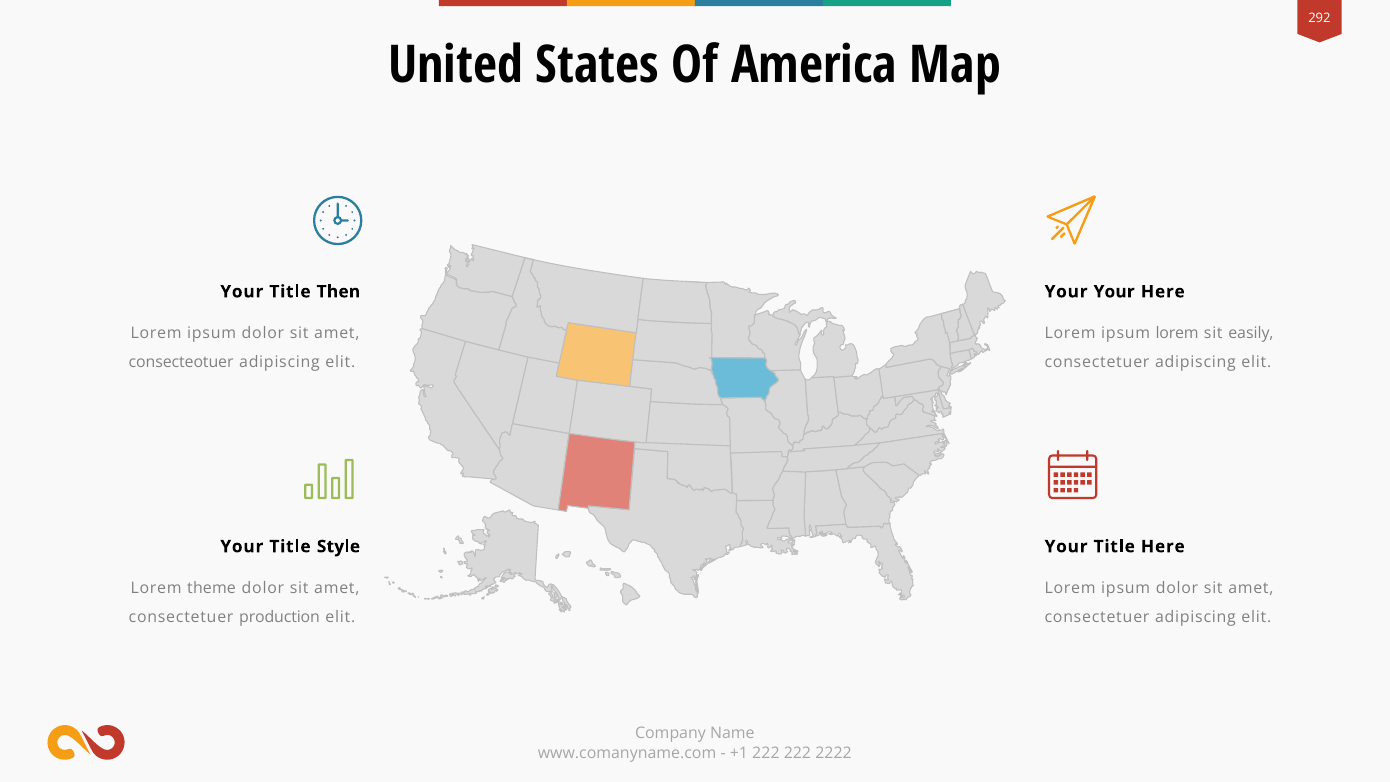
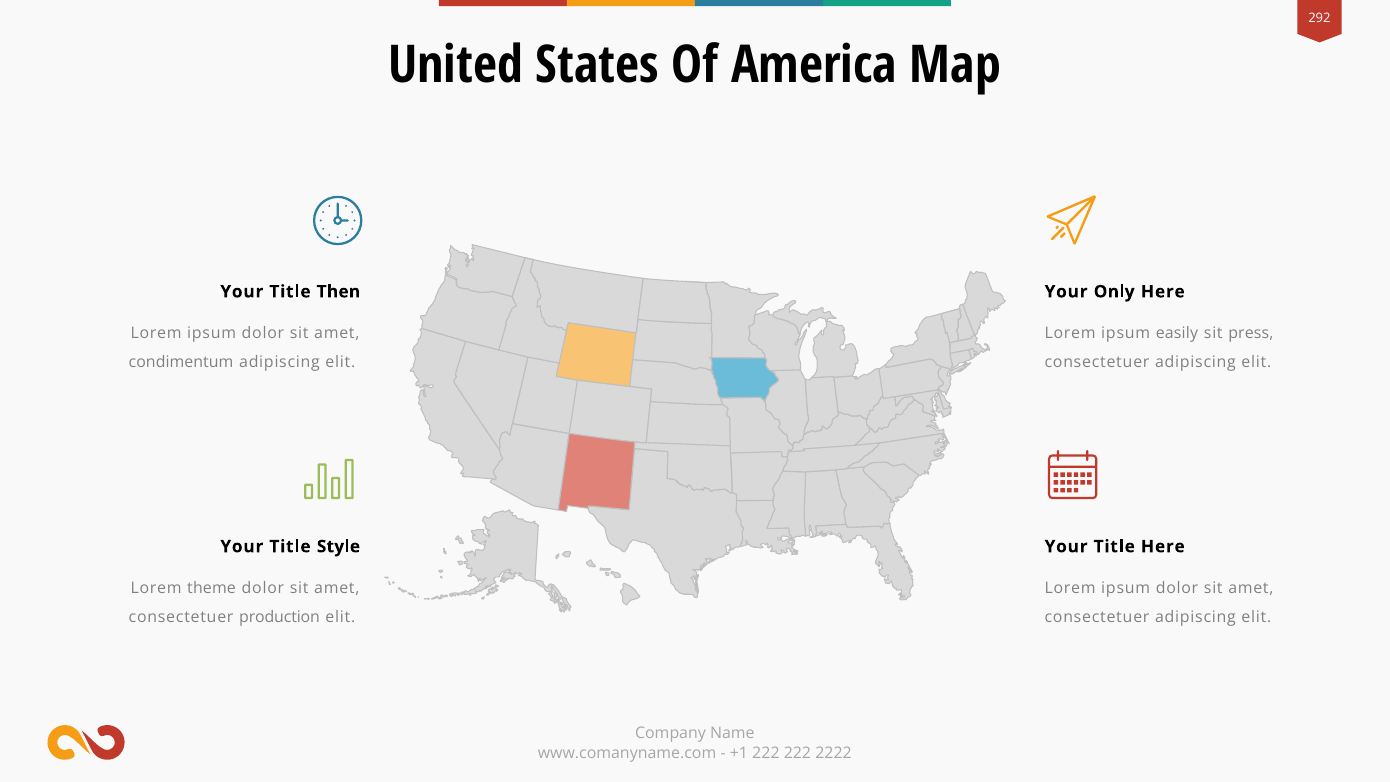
Your Your: Your -> Only
ipsum lorem: lorem -> easily
easily: easily -> press
consecteotuer: consecteotuer -> condimentum
